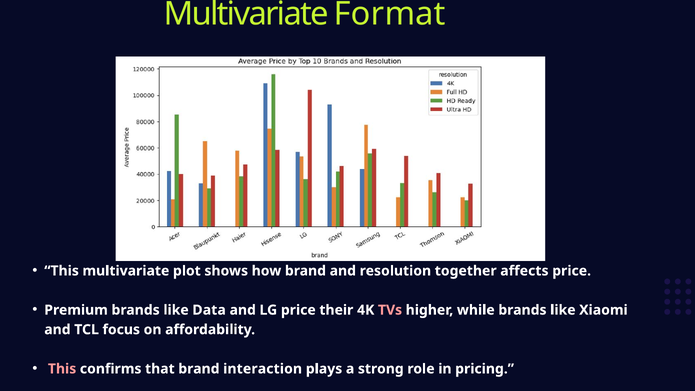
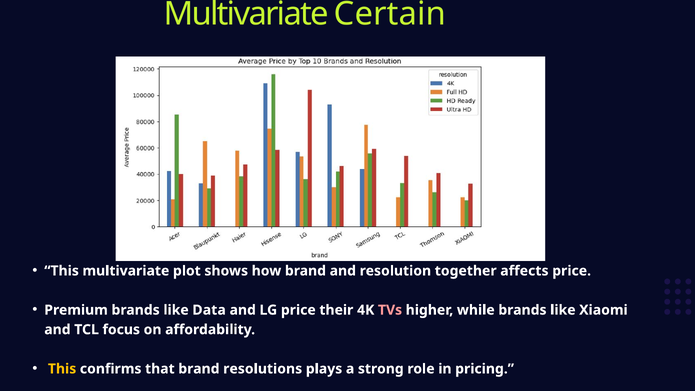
Format: Format -> Certain
This at (62, 369) colour: pink -> yellow
interaction: interaction -> resolutions
